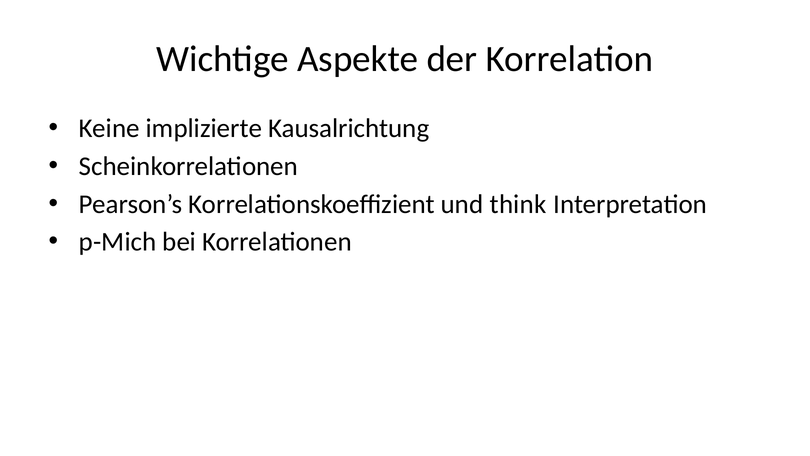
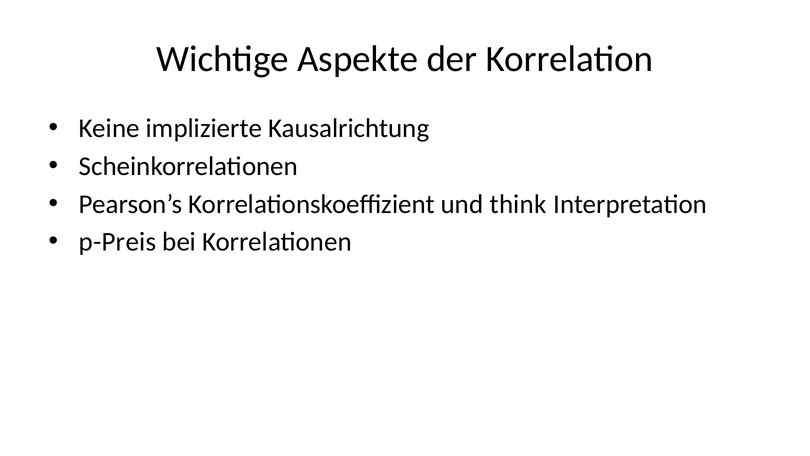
p-Mich: p-Mich -> p-Preis
